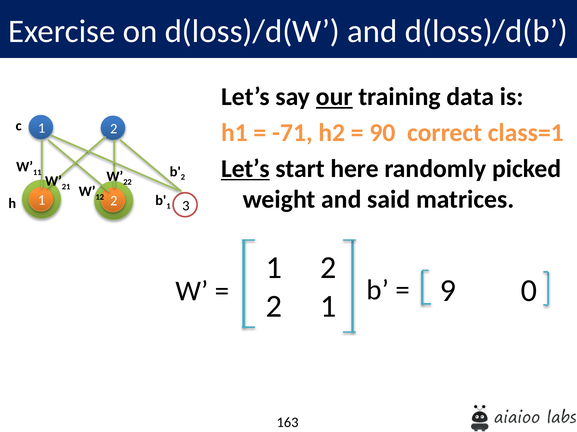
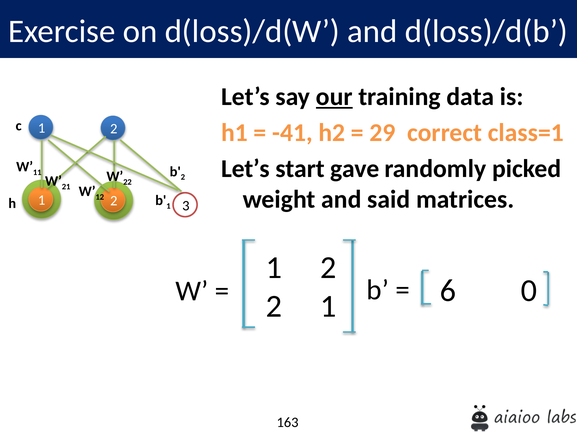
-71: -71 -> -41
90: 90 -> 29
Let’s at (245, 169) underline: present -> none
here: here -> gave
9: 9 -> 6
